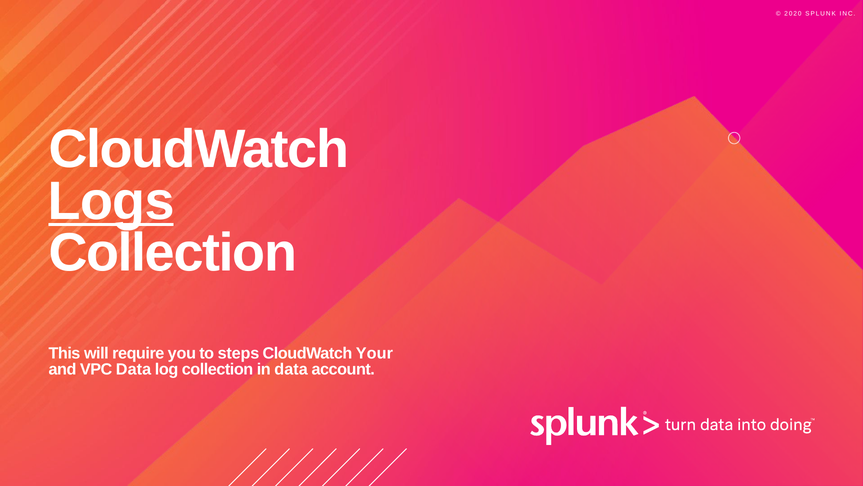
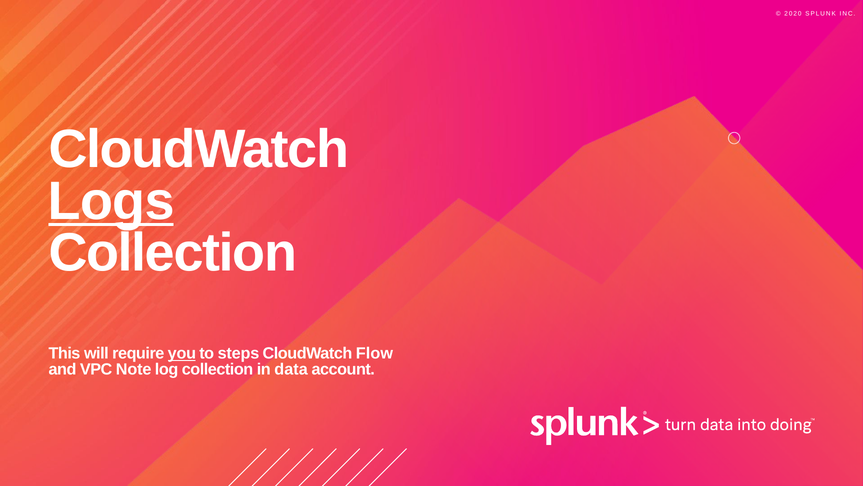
you underline: none -> present
Your: Your -> Flow
VPC Data: Data -> Note
